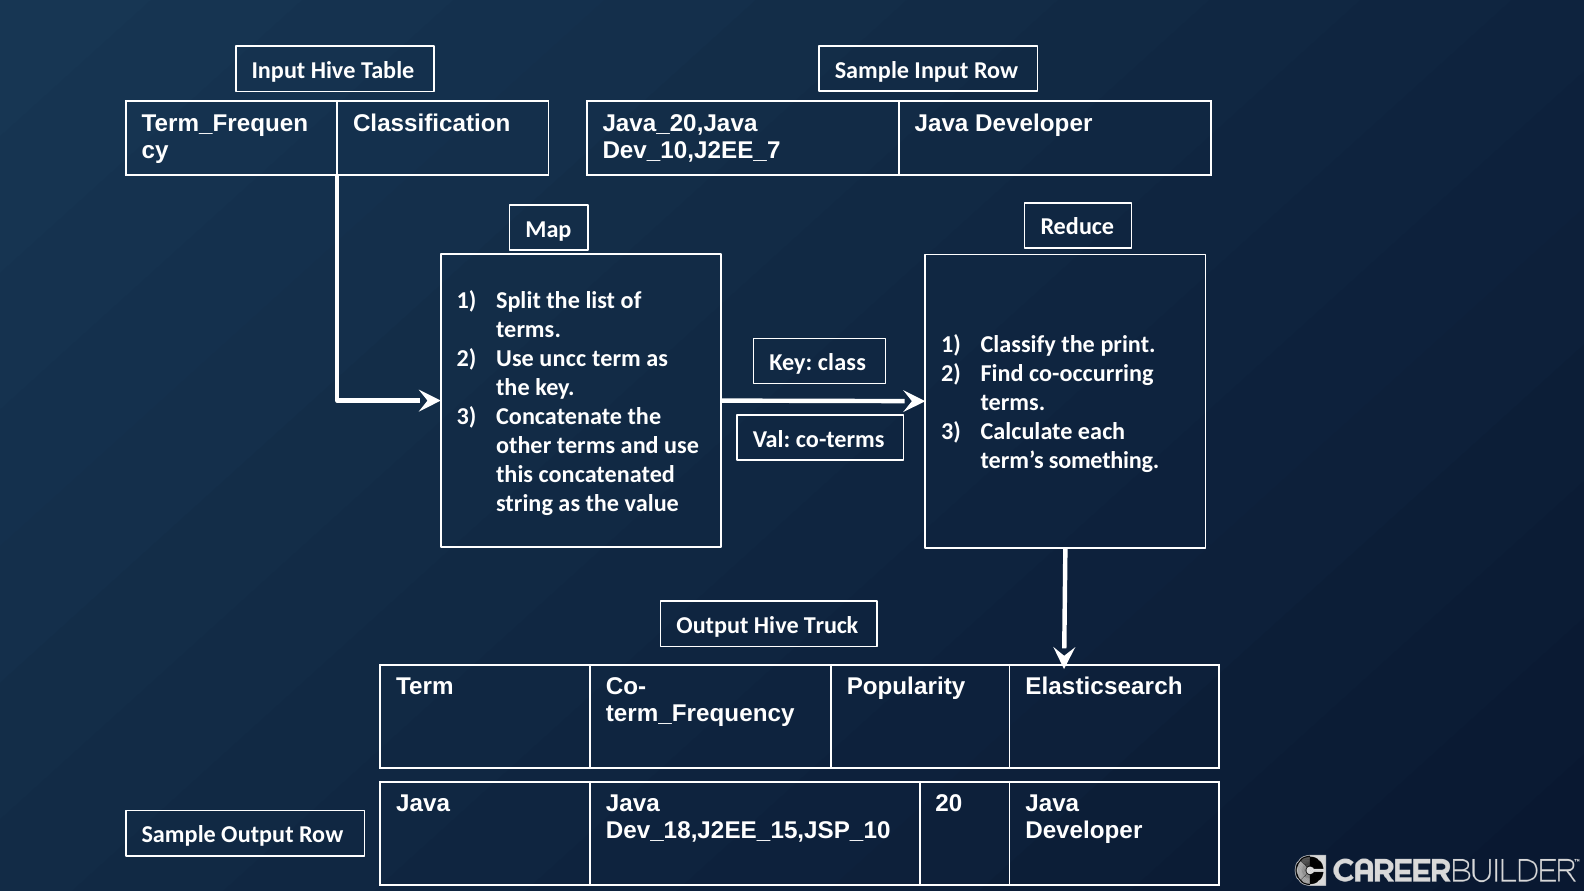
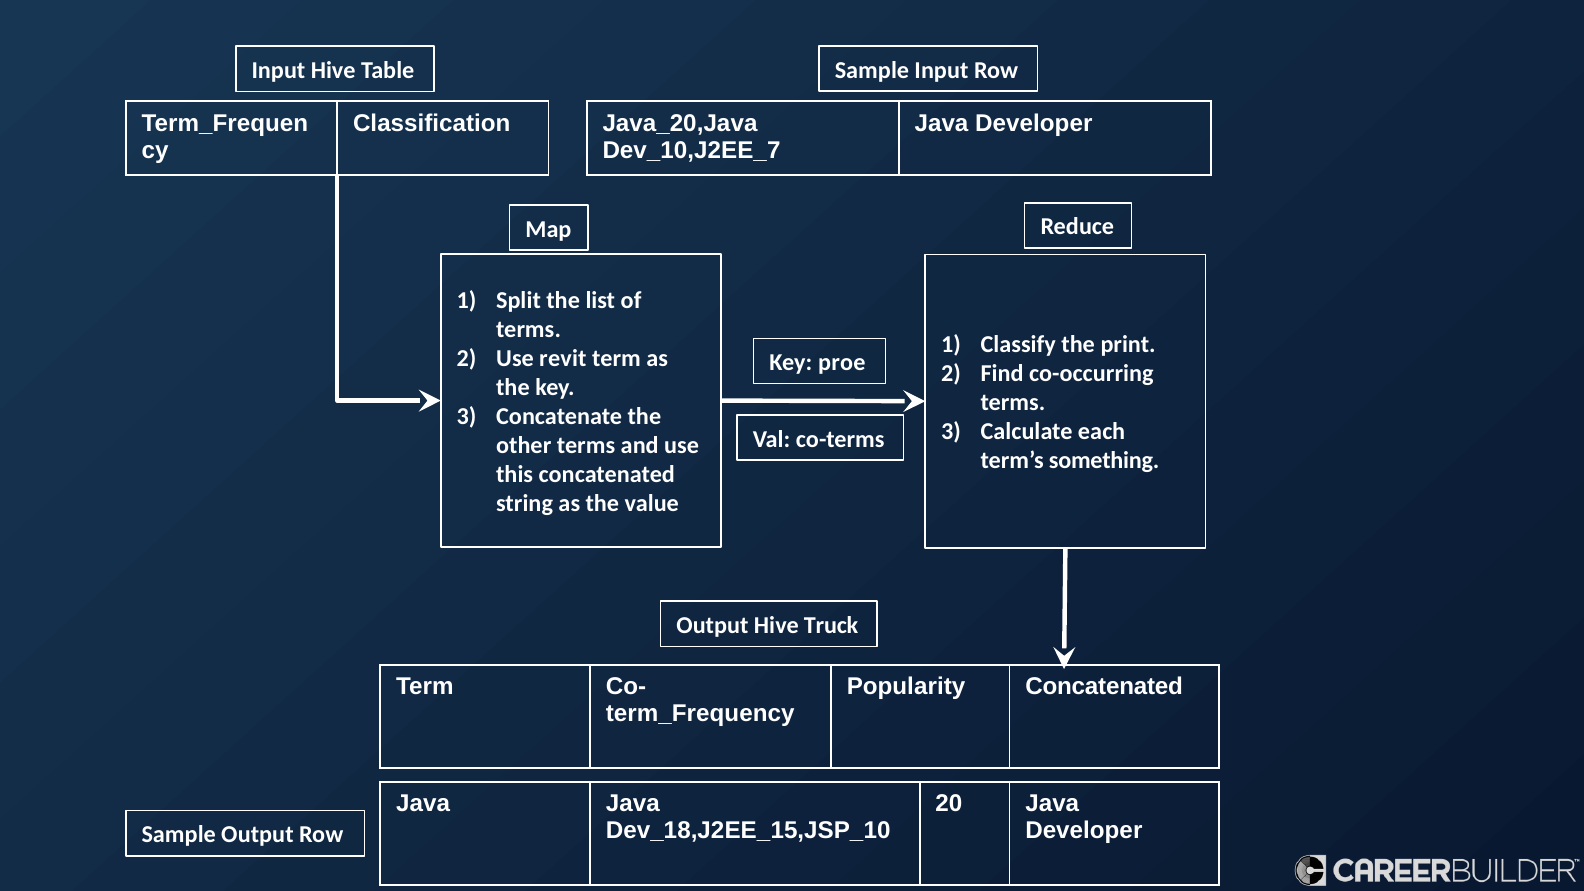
uncc: uncc -> revit
class: class -> proe
Popularity Elasticsearch: Elasticsearch -> Concatenated
